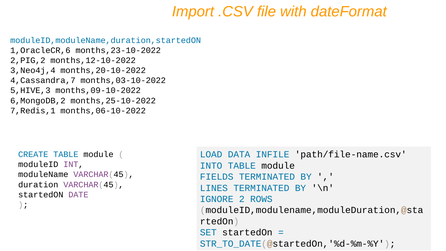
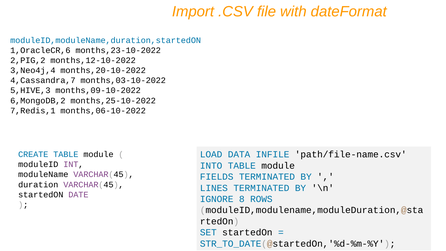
2: 2 -> 8
